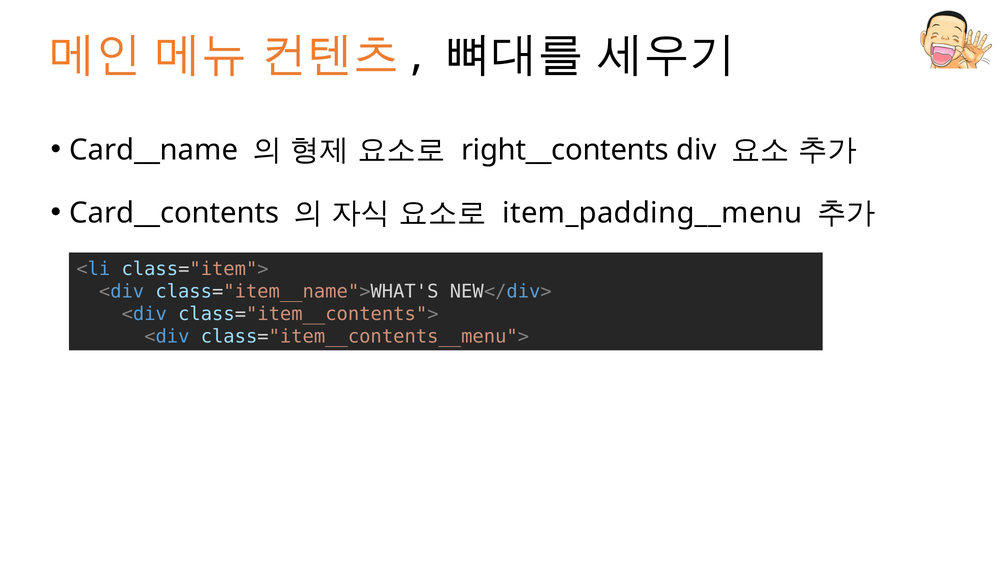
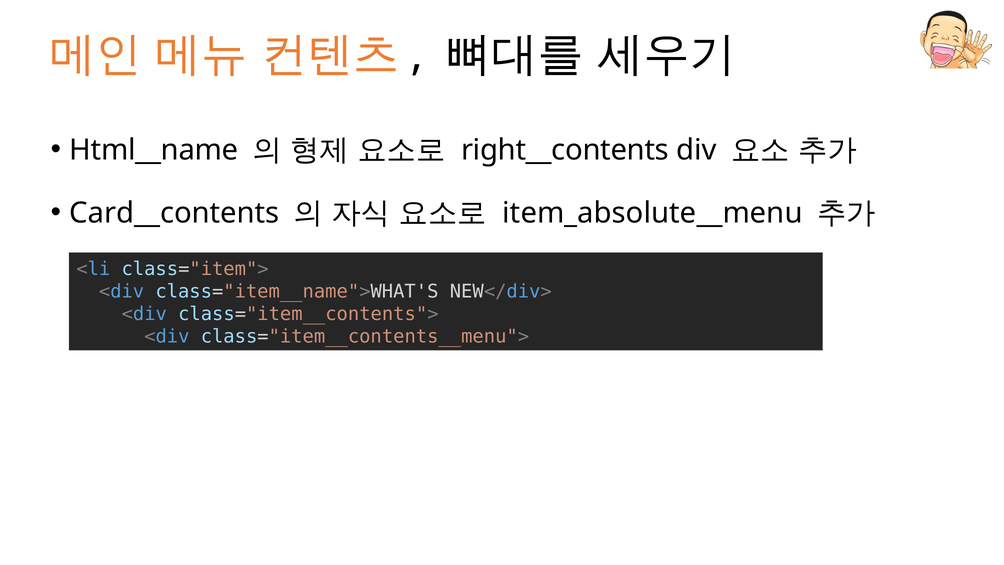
Card__name: Card__name -> Html__name
item_padding__menu: item_padding__menu -> item_absolute__menu
